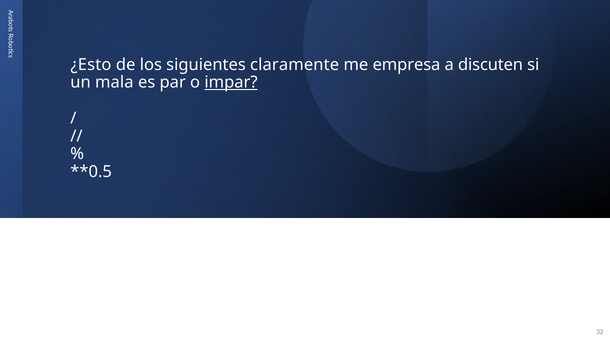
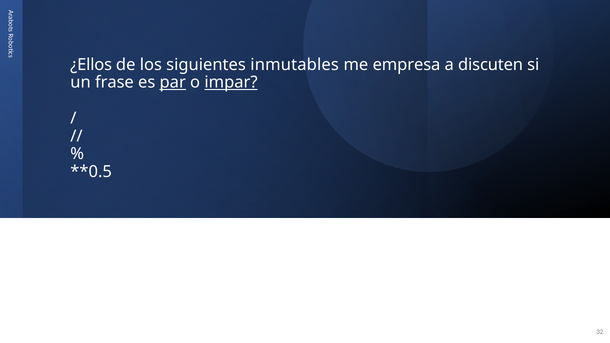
¿Esto: ¿Esto -> ¿Ellos
claramente: claramente -> inmutables
mala: mala -> frase
par underline: none -> present
